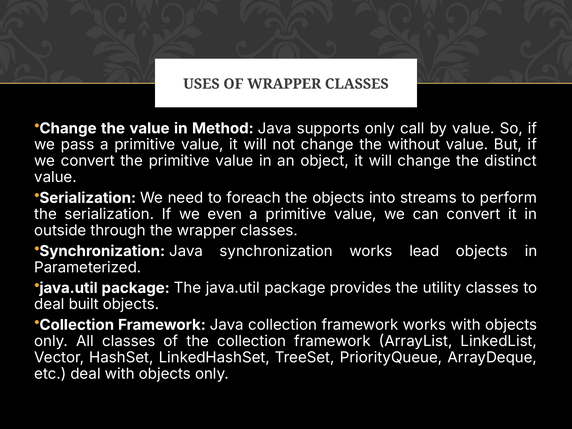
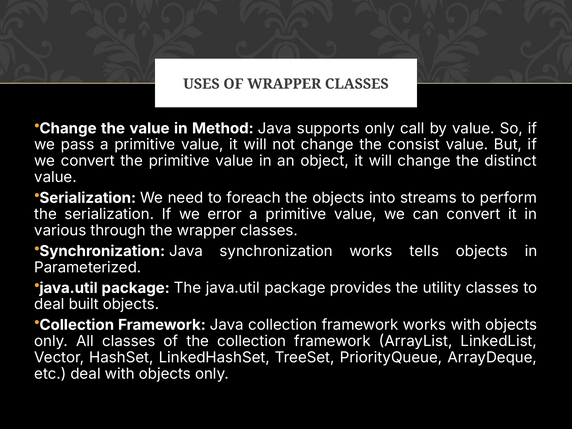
without: without -> consist
even: even -> error
outside: outside -> various
lead: lead -> tells
